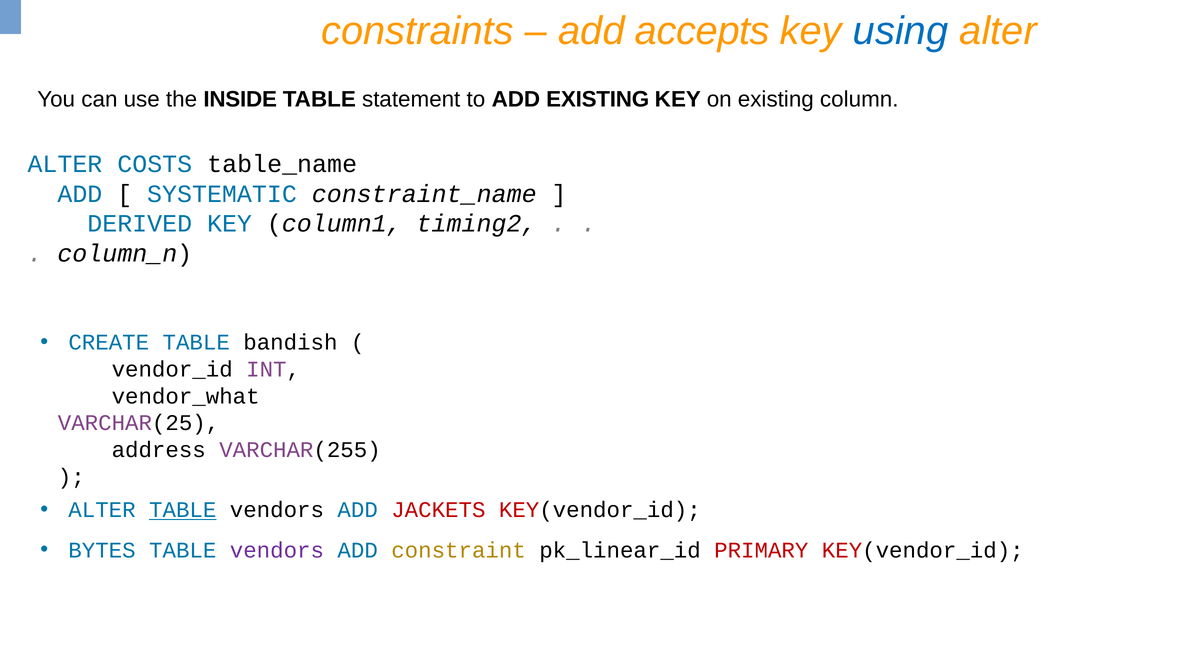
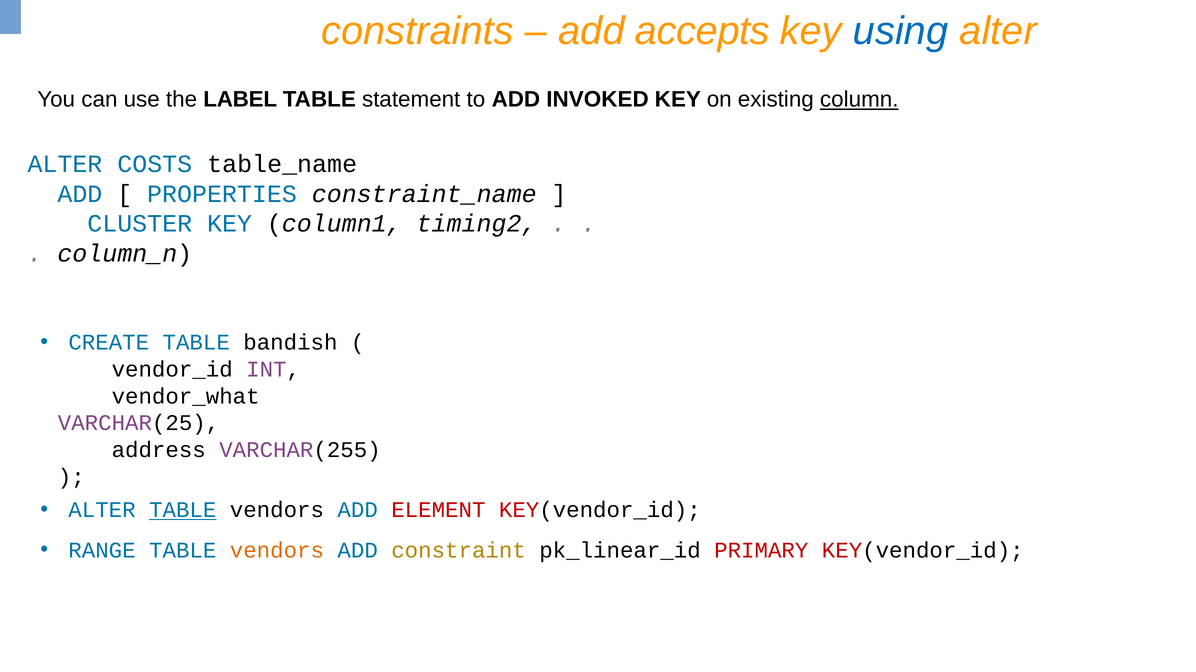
INSIDE: INSIDE -> LABEL
ADD EXISTING: EXISTING -> INVOKED
column underline: none -> present
SYSTEMATIC: SYSTEMATIC -> PROPERTIES
DERIVED: DERIVED -> CLUSTER
JACKETS: JACKETS -> ELEMENT
BYTES: BYTES -> RANGE
vendors at (277, 551) colour: purple -> orange
